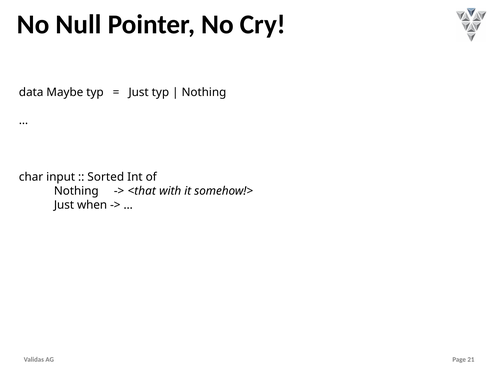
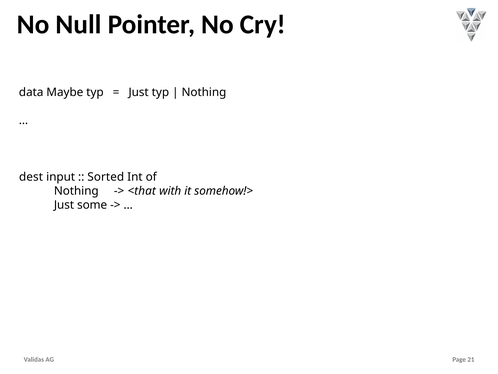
char: char -> dest
when: when -> some
